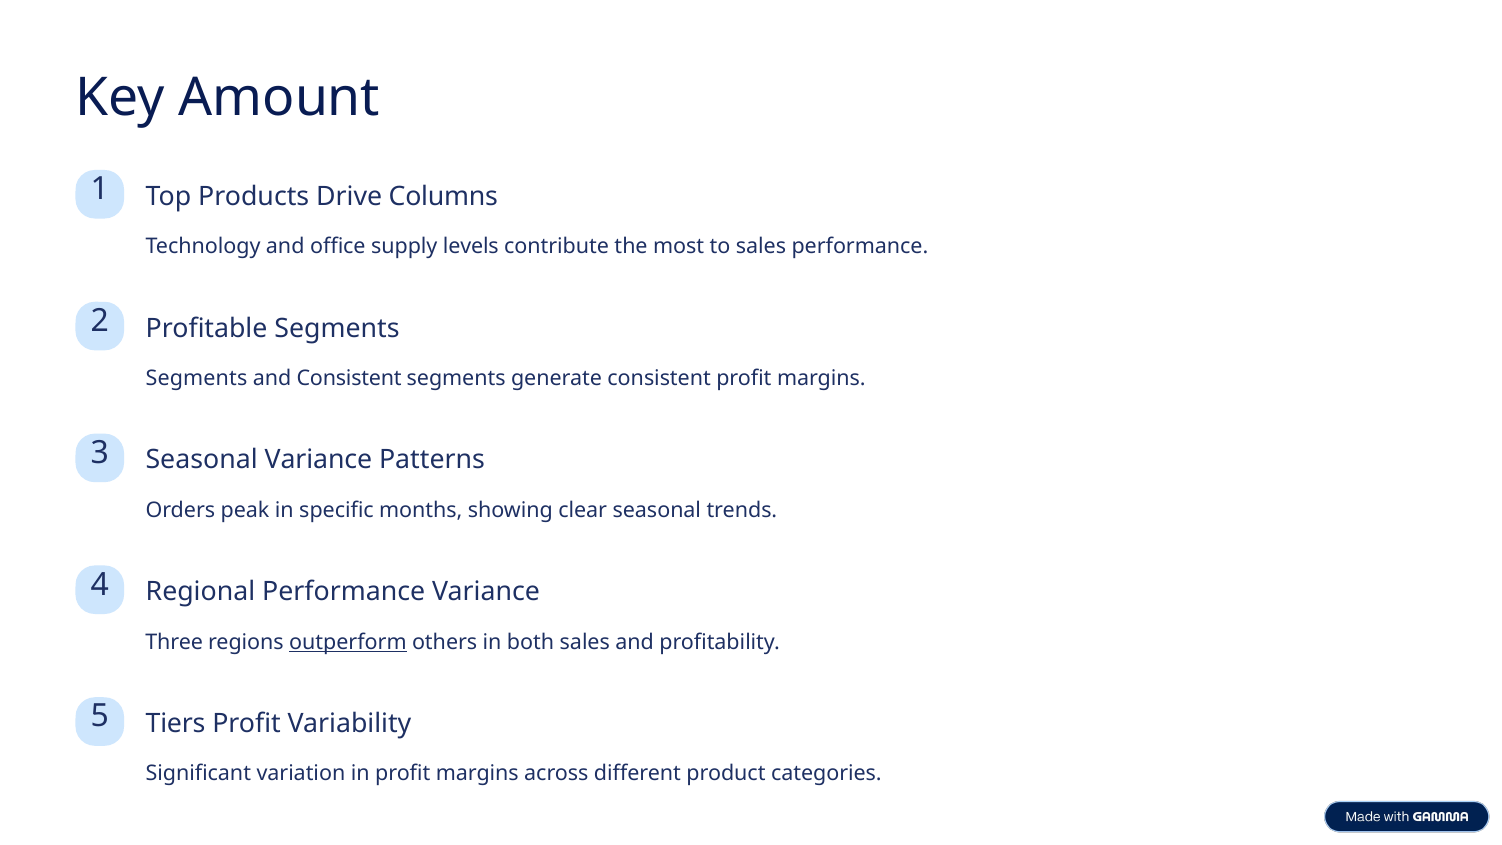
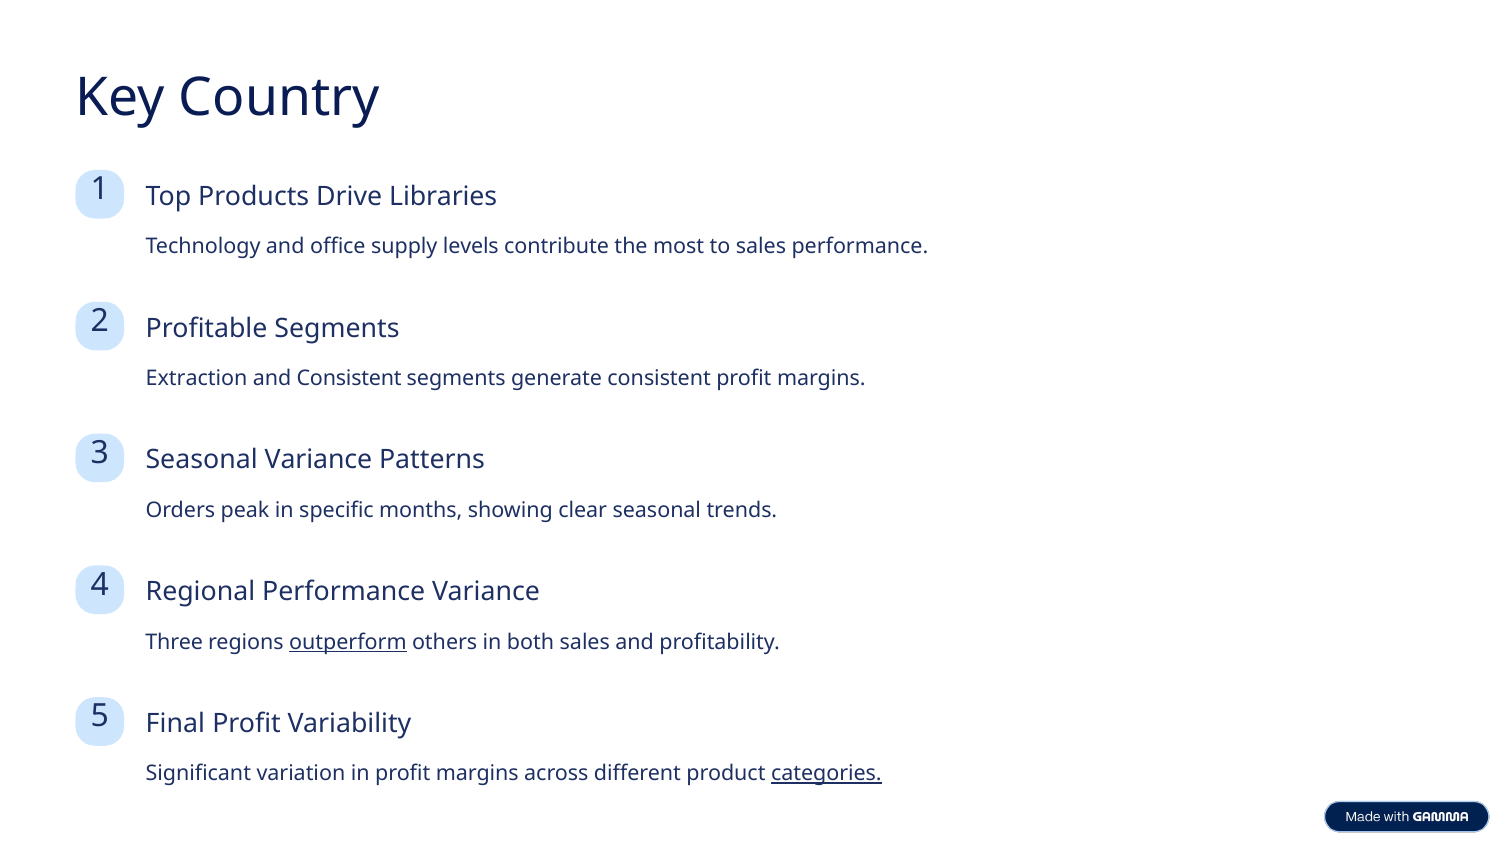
Amount: Amount -> Country
Columns: Columns -> Libraries
Segments at (197, 378): Segments -> Extraction
Tiers: Tiers -> Final
categories underline: none -> present
